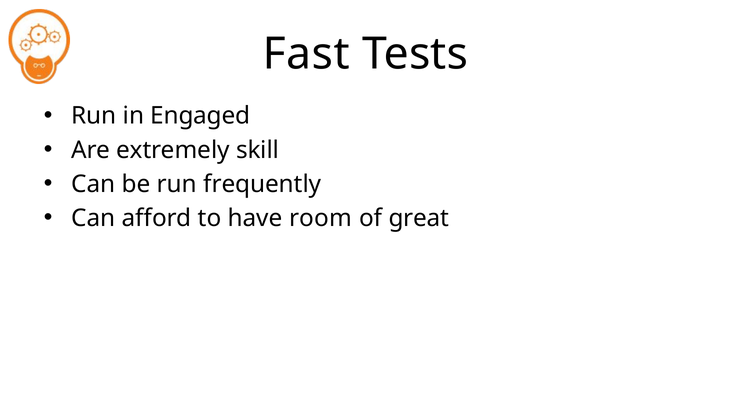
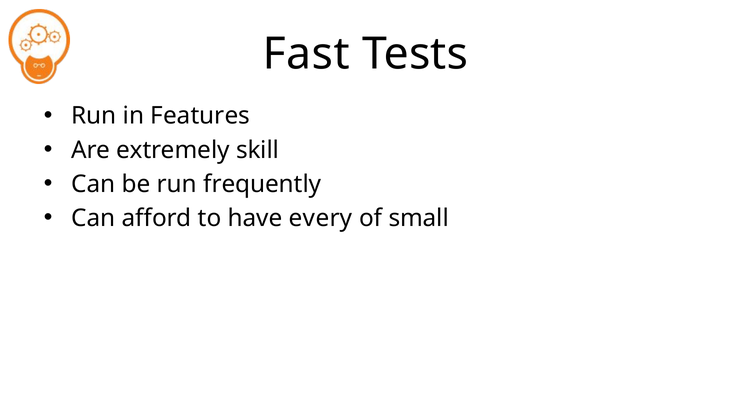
Engaged: Engaged -> Features
room: room -> every
great: great -> small
